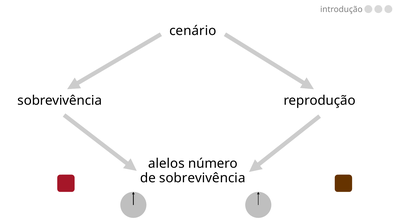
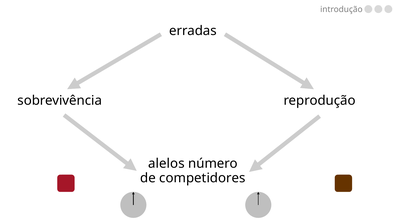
cenário: cenário -> erradas
de sobrevivência: sobrevivência -> competidores
